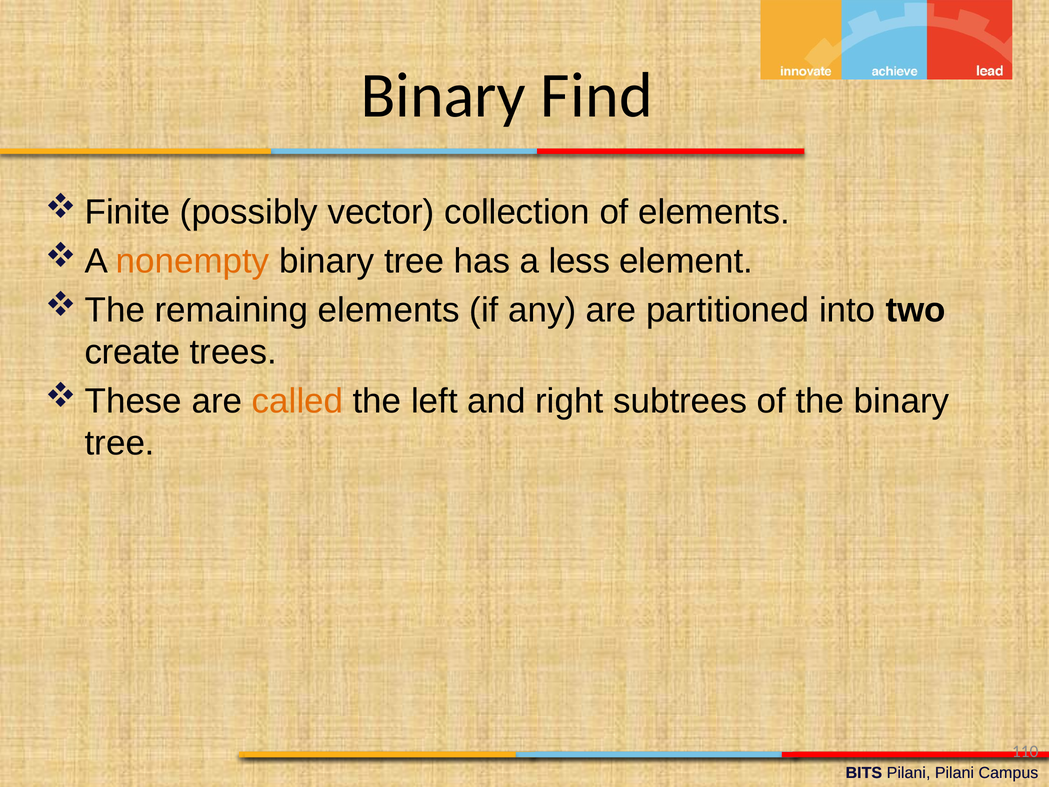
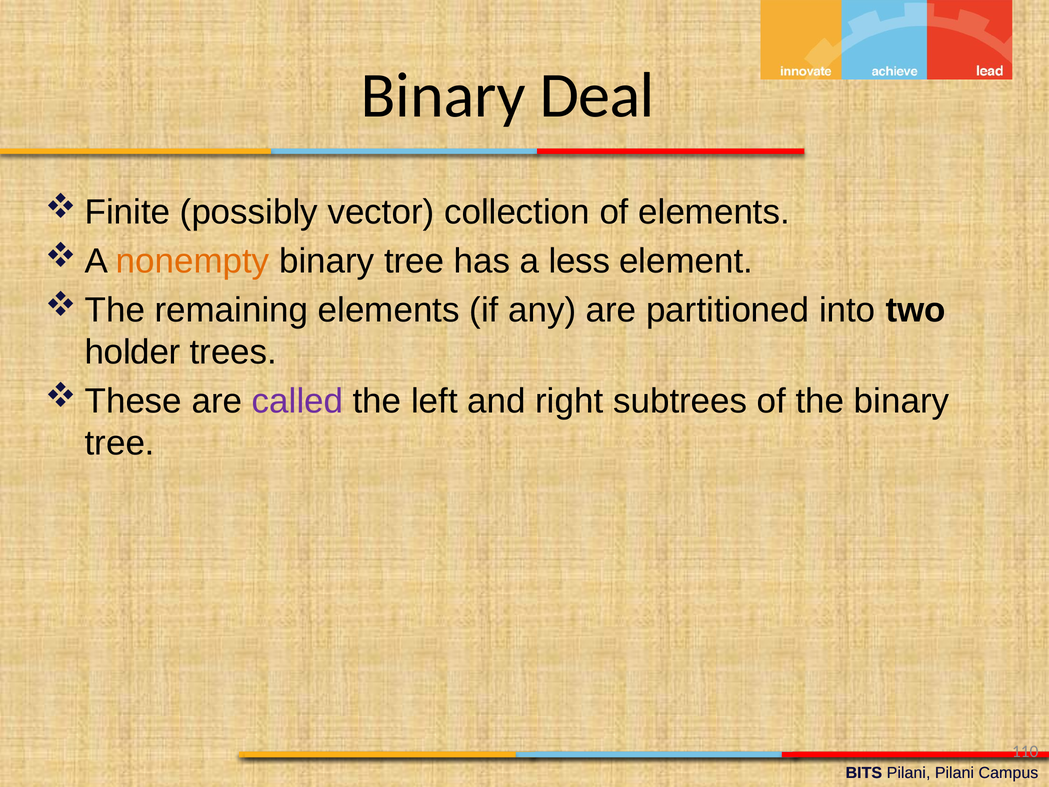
Find: Find -> Deal
create: create -> holder
called colour: orange -> purple
